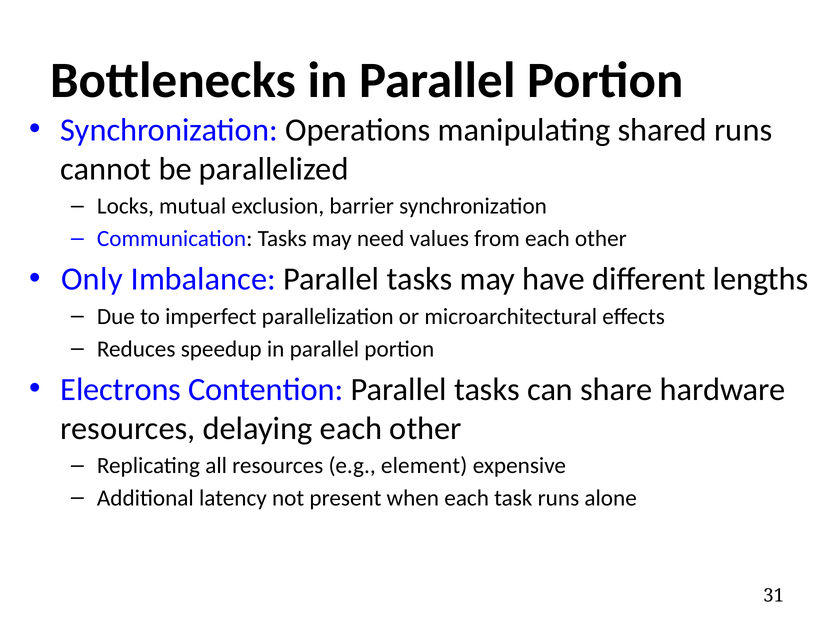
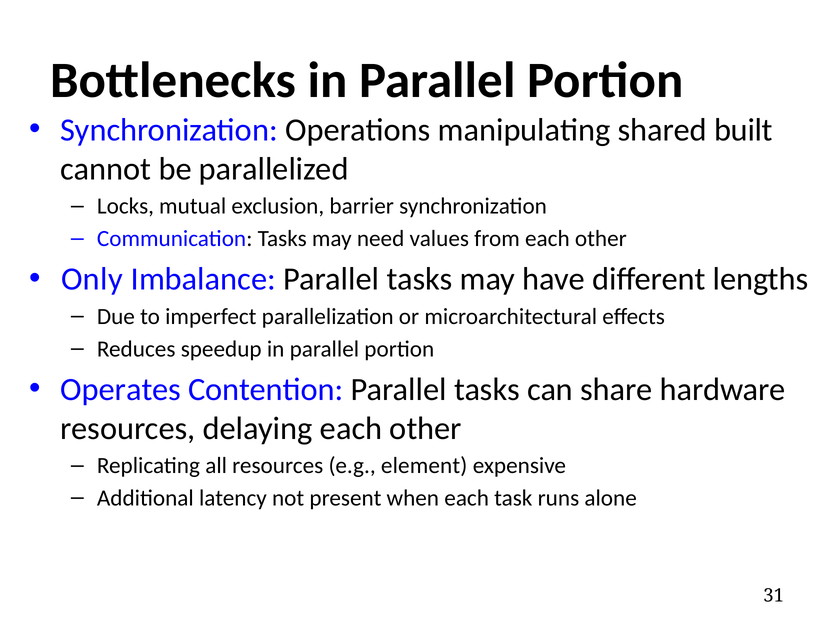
shared runs: runs -> built
Electrons: Electrons -> Operates
